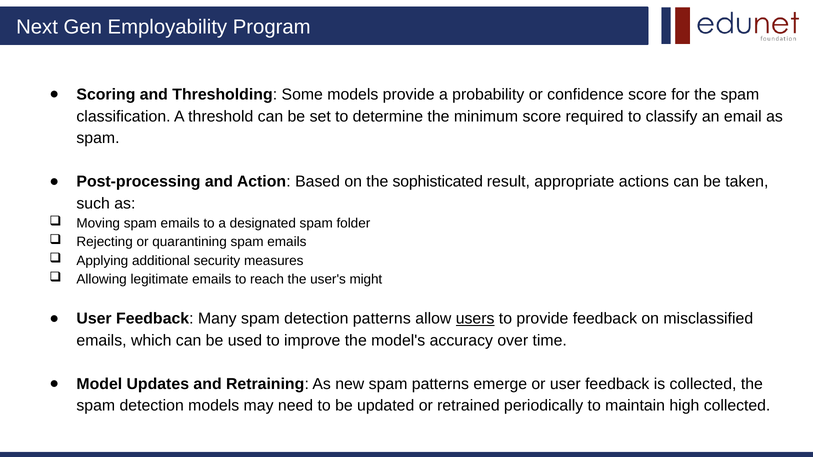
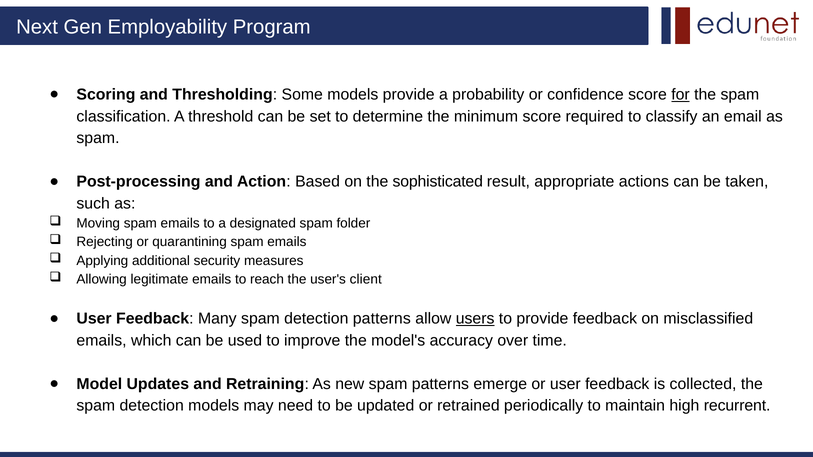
for underline: none -> present
might: might -> client
high collected: collected -> recurrent
